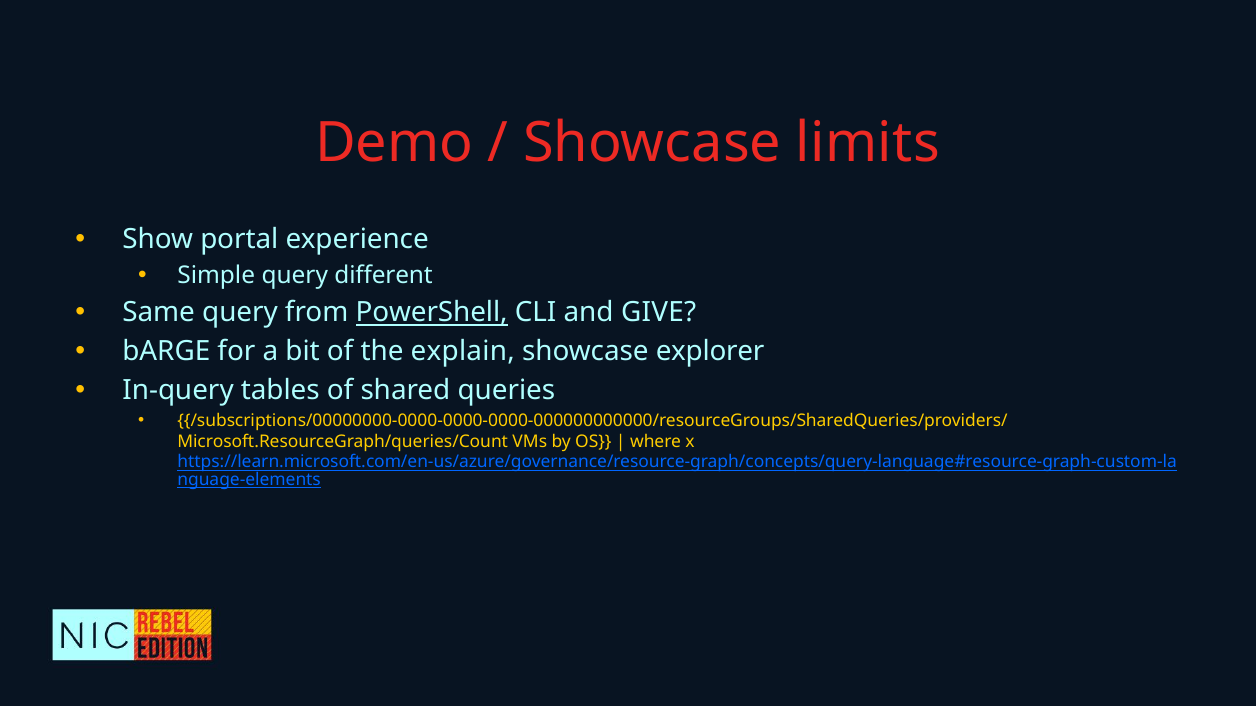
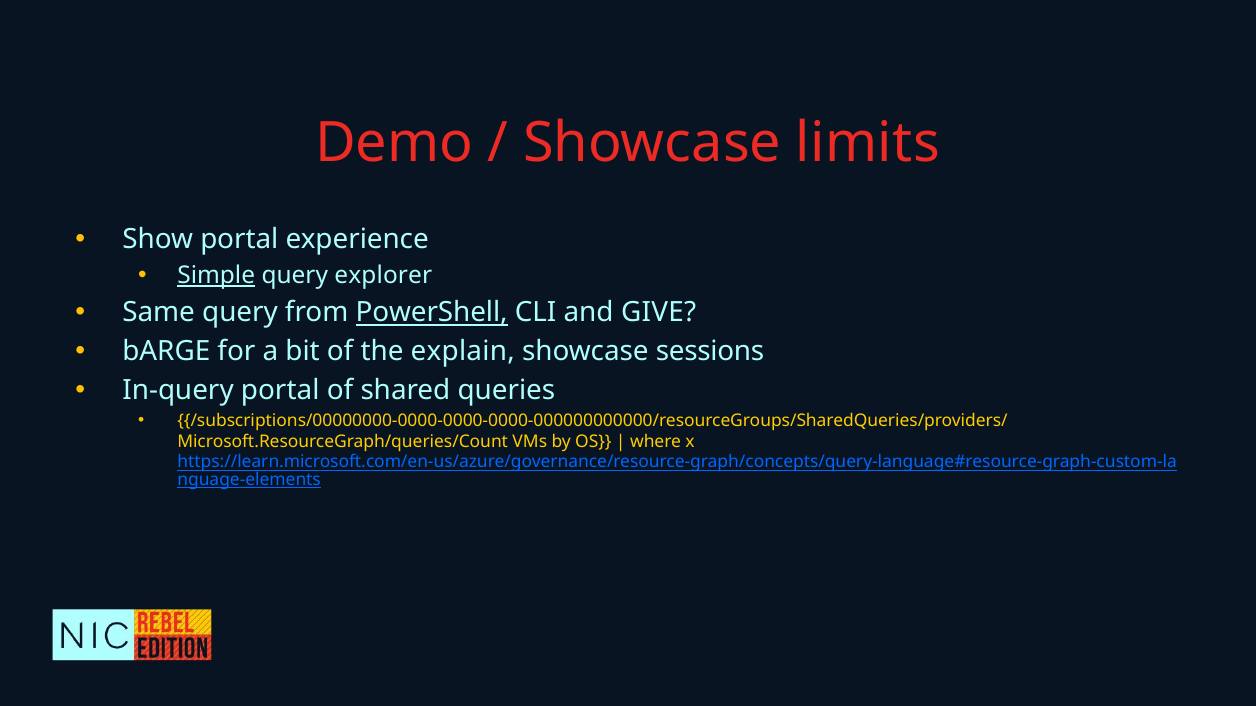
Simple underline: none -> present
different: different -> explorer
explorer: explorer -> sessions
In-query tables: tables -> portal
